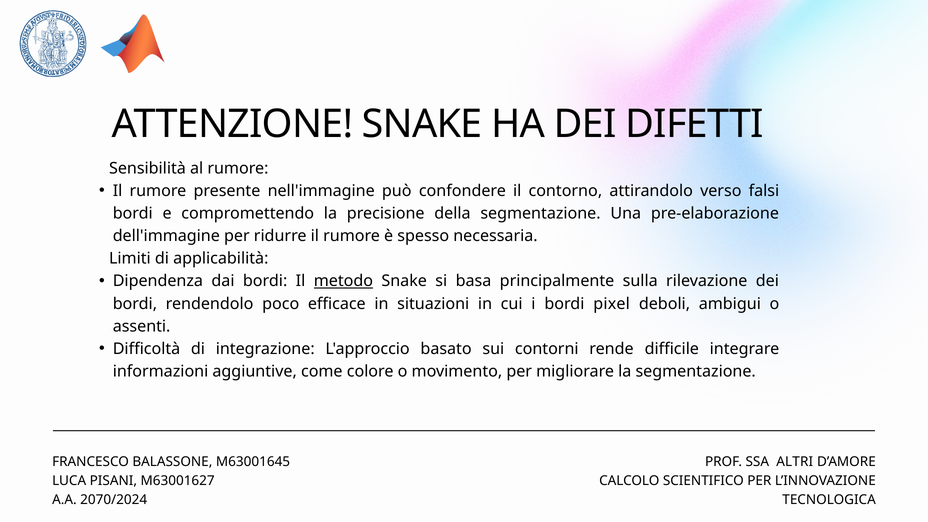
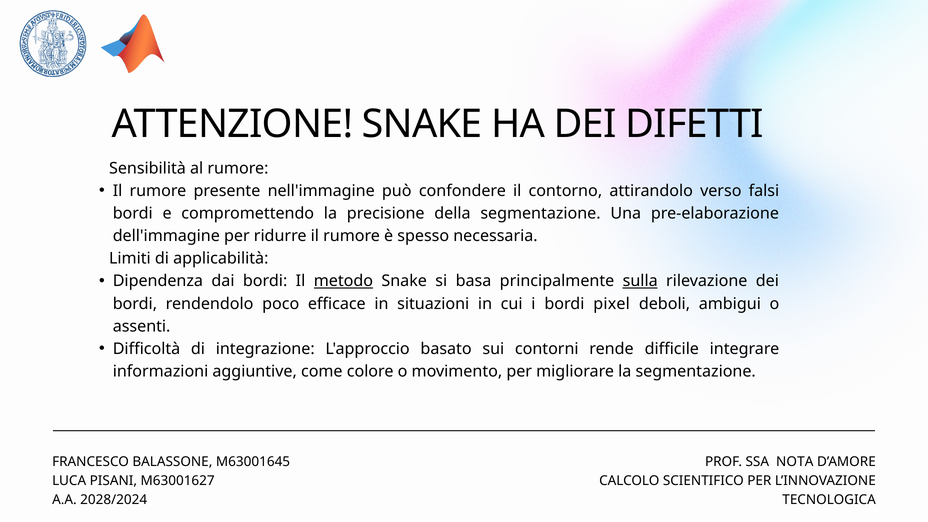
sulla underline: none -> present
ALTRI: ALTRI -> NOTA
2070/2024: 2070/2024 -> 2028/2024
